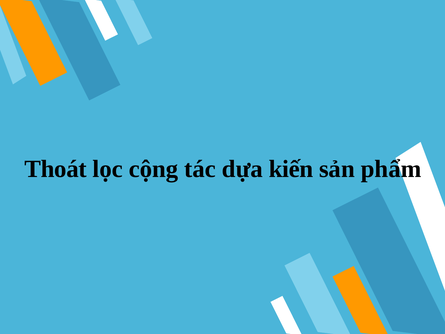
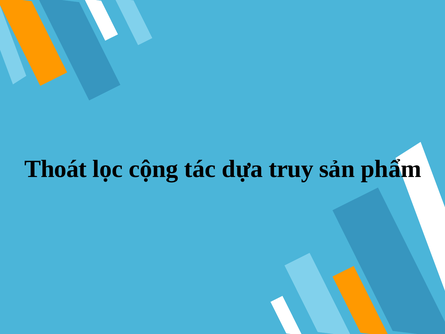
kiến: kiến -> truy
